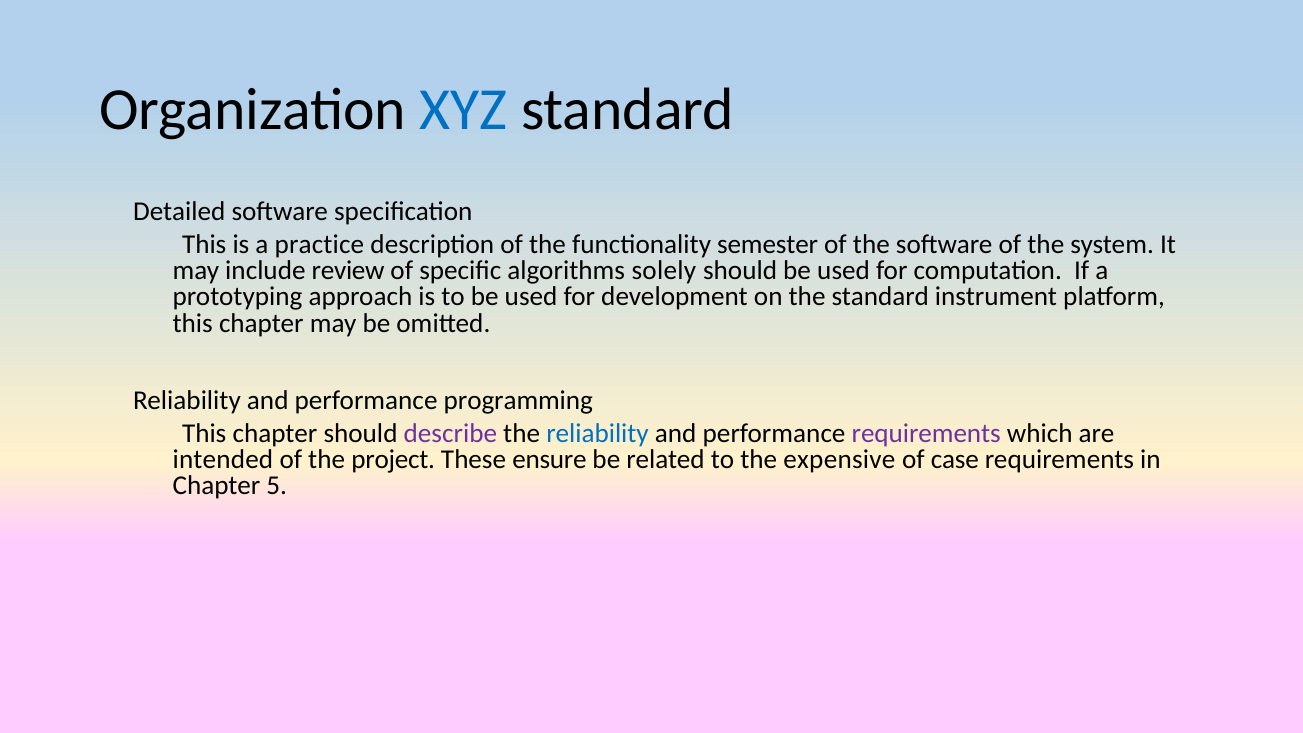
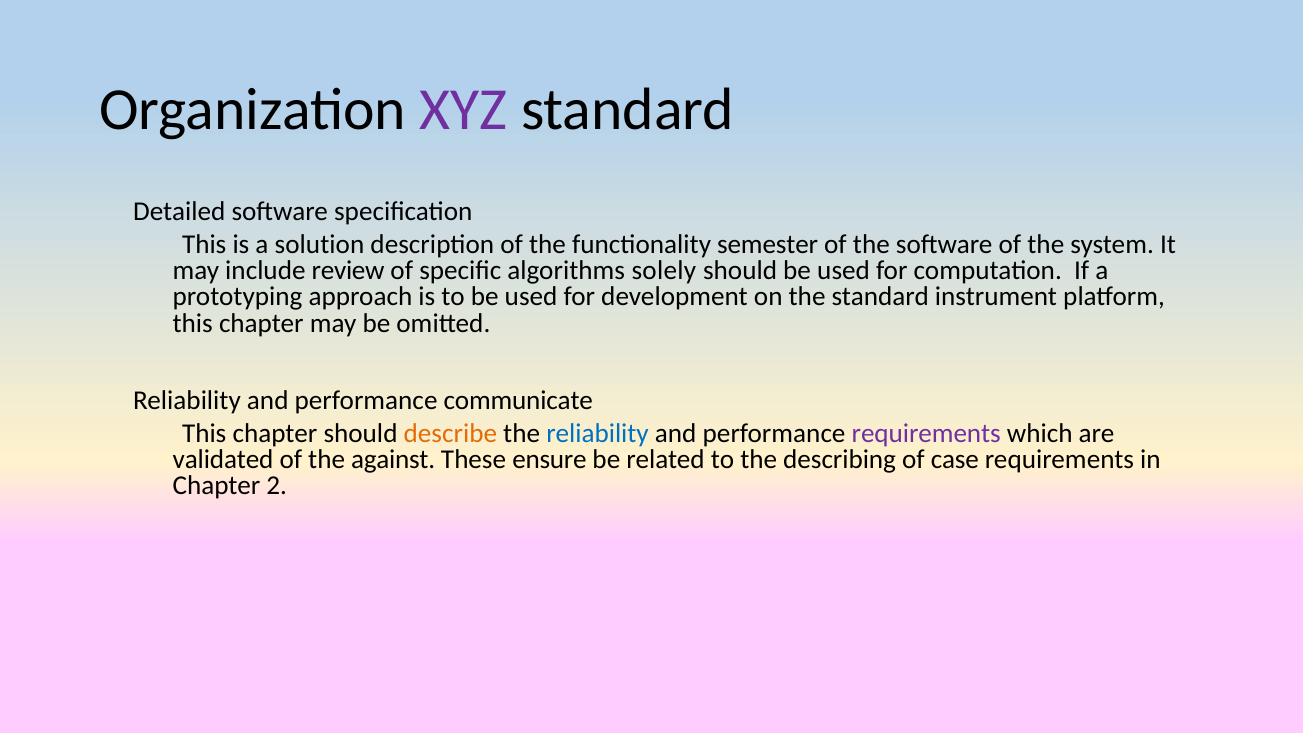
XYZ colour: blue -> purple
practice: practice -> solution
programming: programming -> communicate
describe colour: purple -> orange
intended: intended -> validated
project: project -> against
expensive: expensive -> describing
5: 5 -> 2
